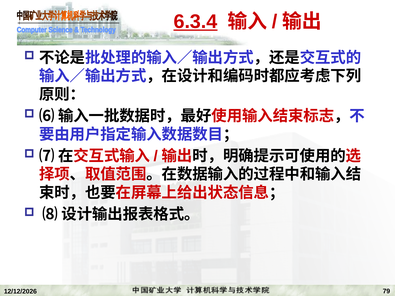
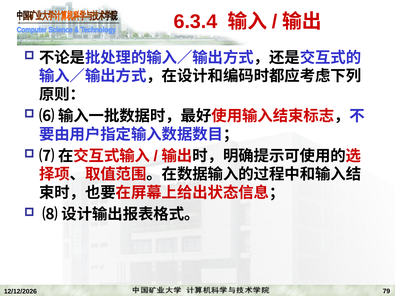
6.3.4 underline: present -> none
